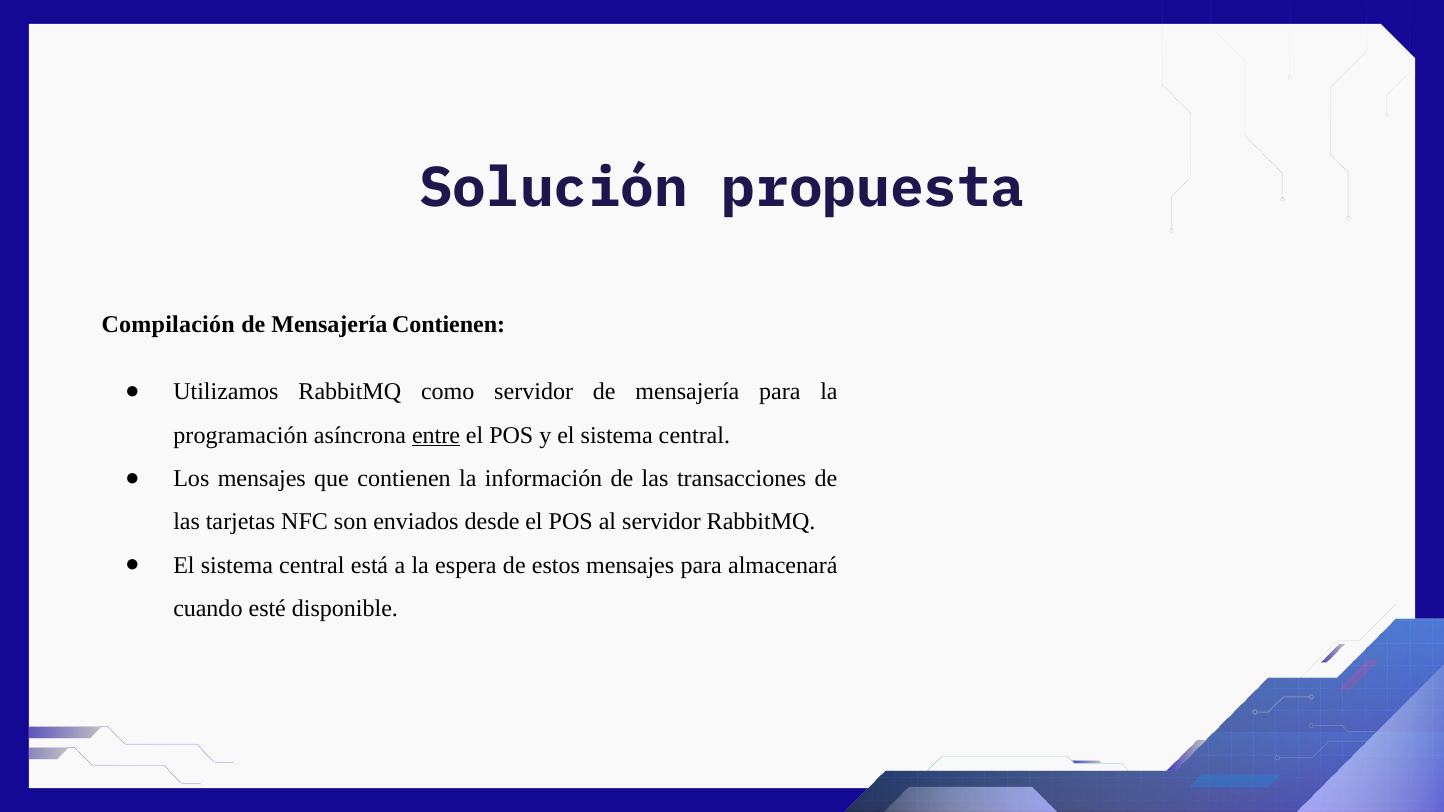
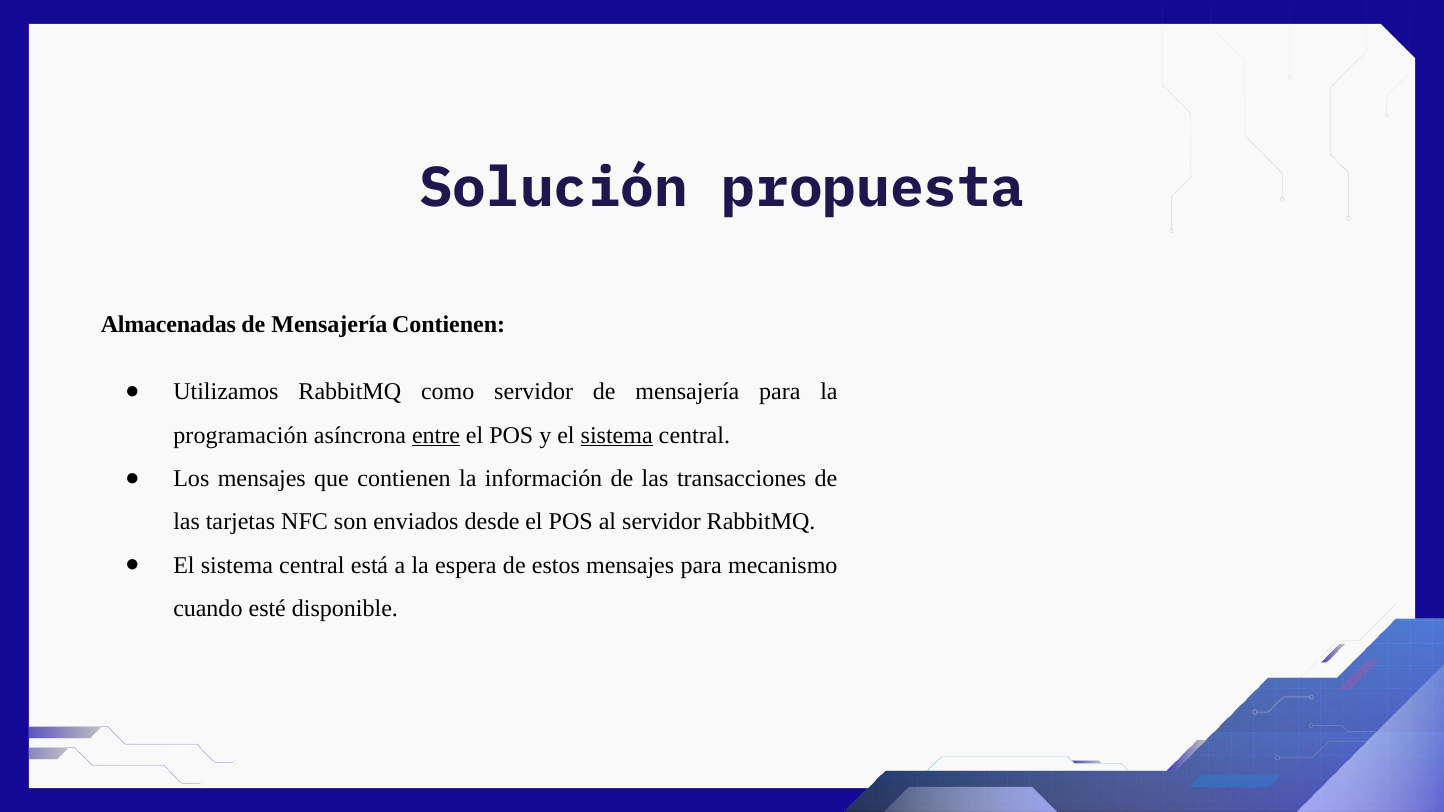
Compilación: Compilación -> Almacenadas
sistema at (617, 435) underline: none -> present
almacenará: almacenará -> mecanismo
